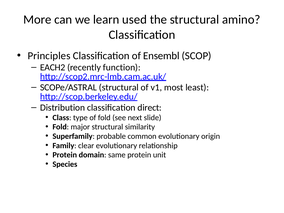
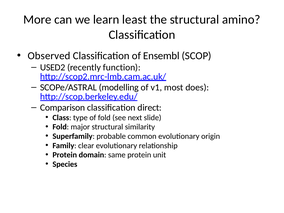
used: used -> least
Principles: Principles -> Observed
EACH2: EACH2 -> USED2
SCOPe/ASTRAL structural: structural -> modelling
least: least -> does
Distribution: Distribution -> Comparison
